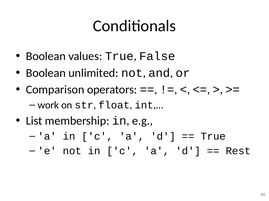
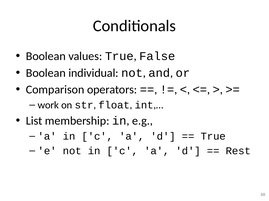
unlimited: unlimited -> individual
